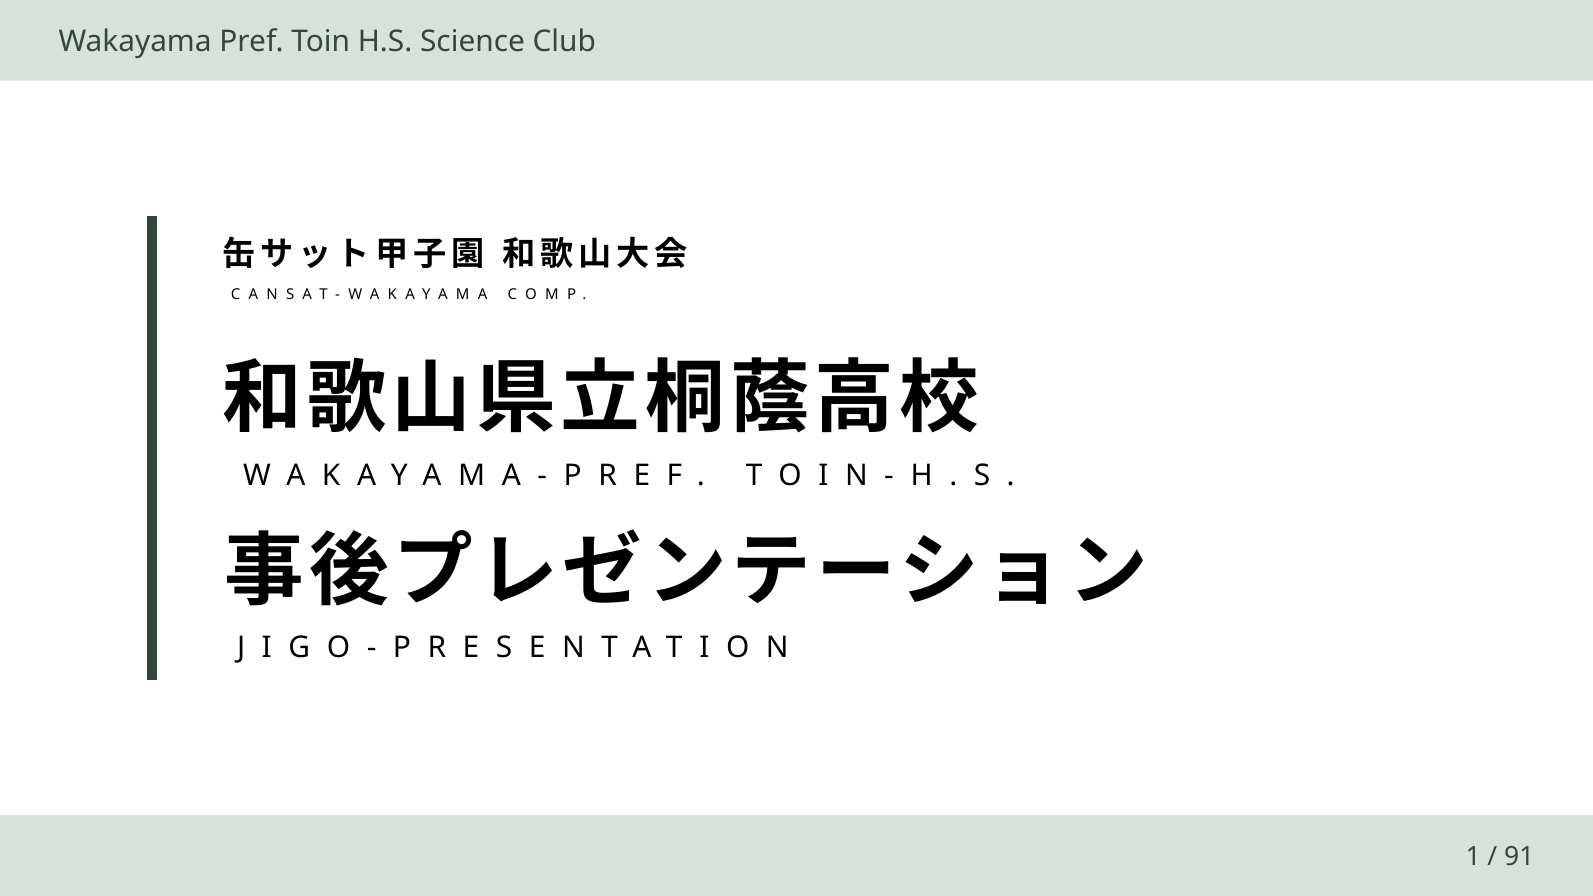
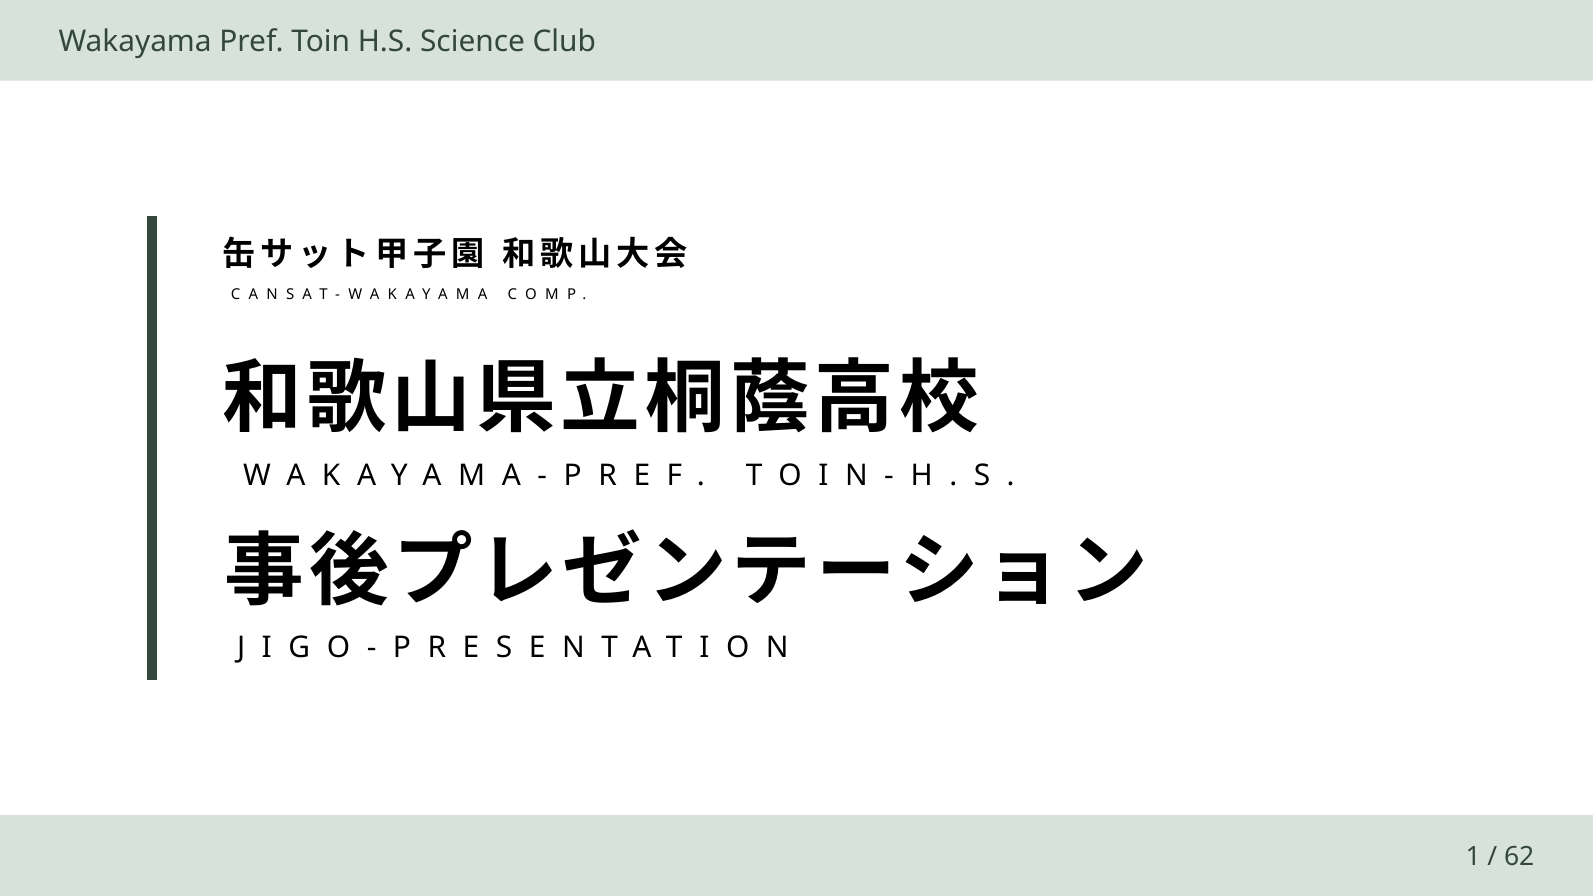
91: 91 -> 62
